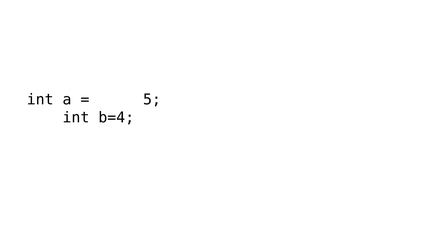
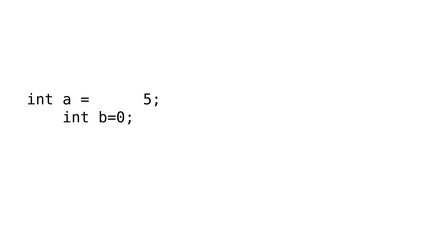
b=4: b=4 -> b=0
